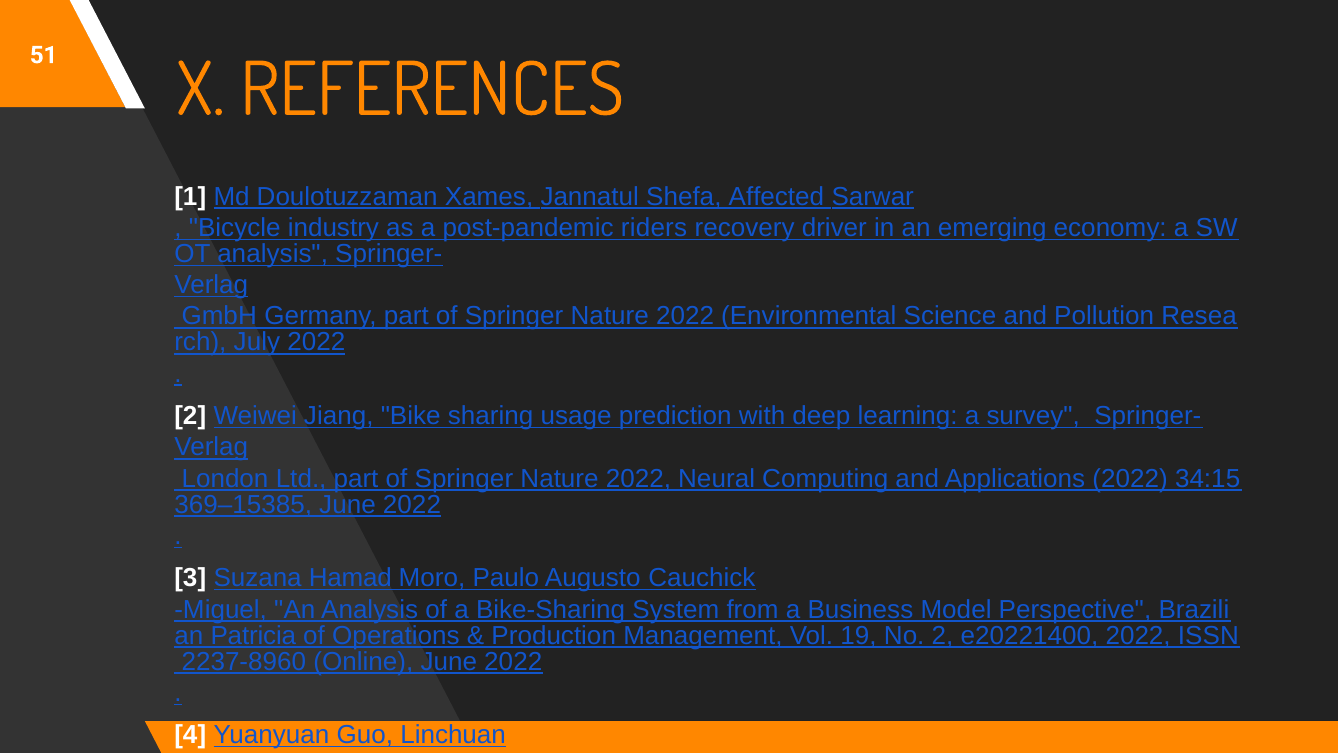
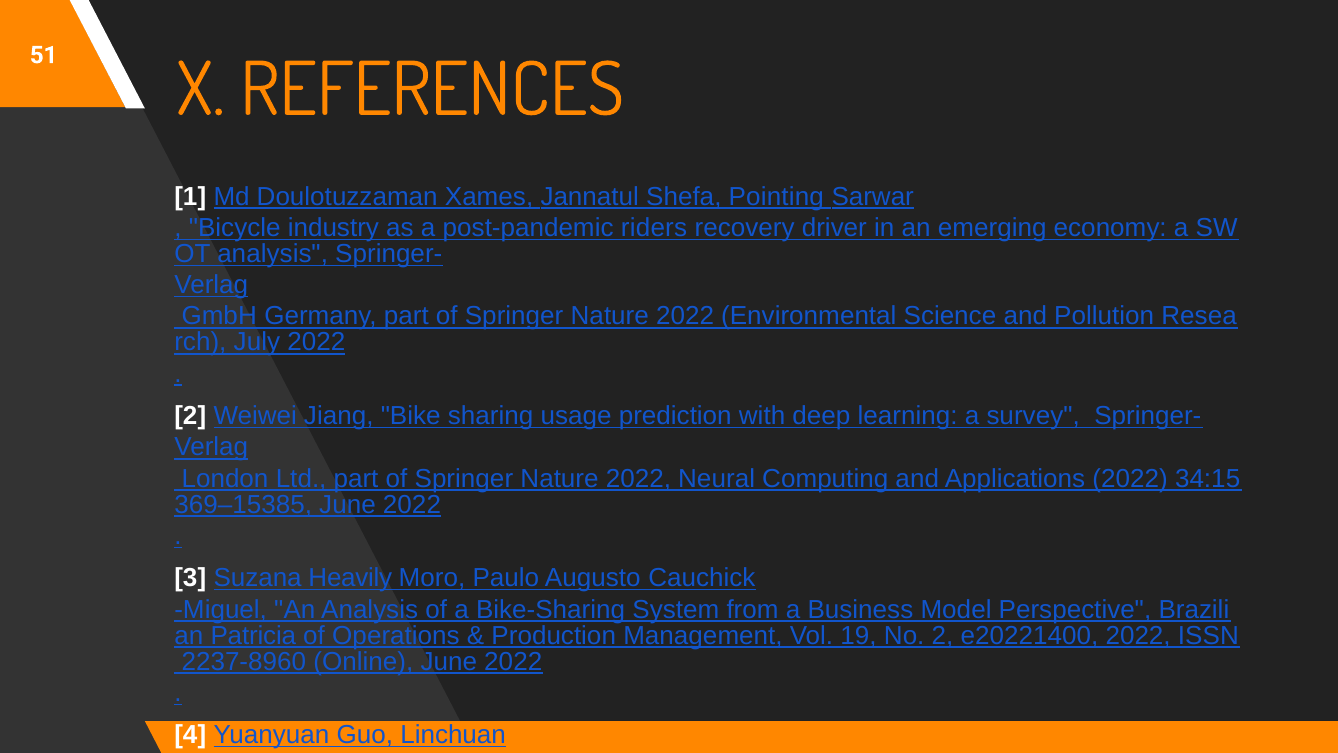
Affected: Affected -> Pointing
Hamad: Hamad -> Heavily
